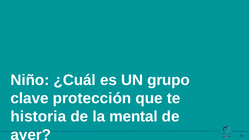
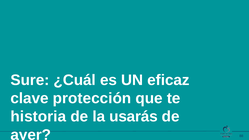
Niño: Niño -> Sure
grupo: grupo -> eficaz
mental: mental -> usarás
